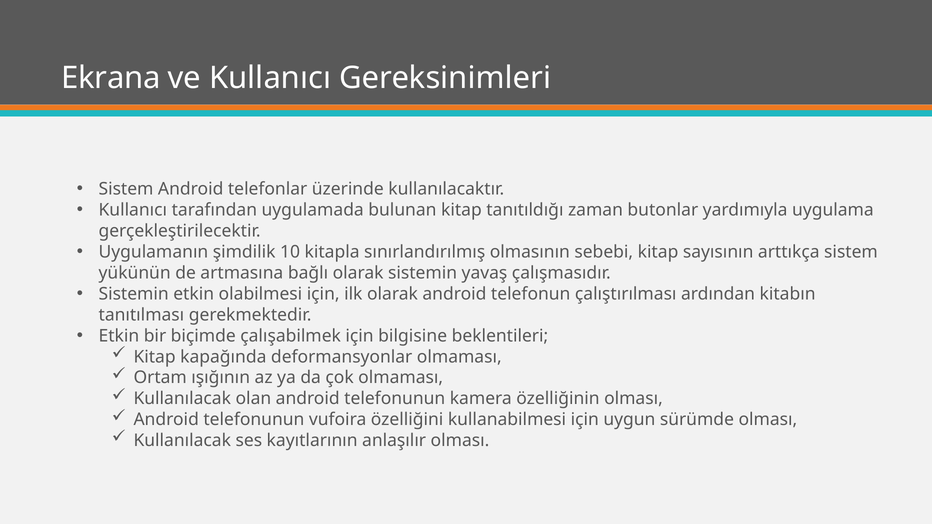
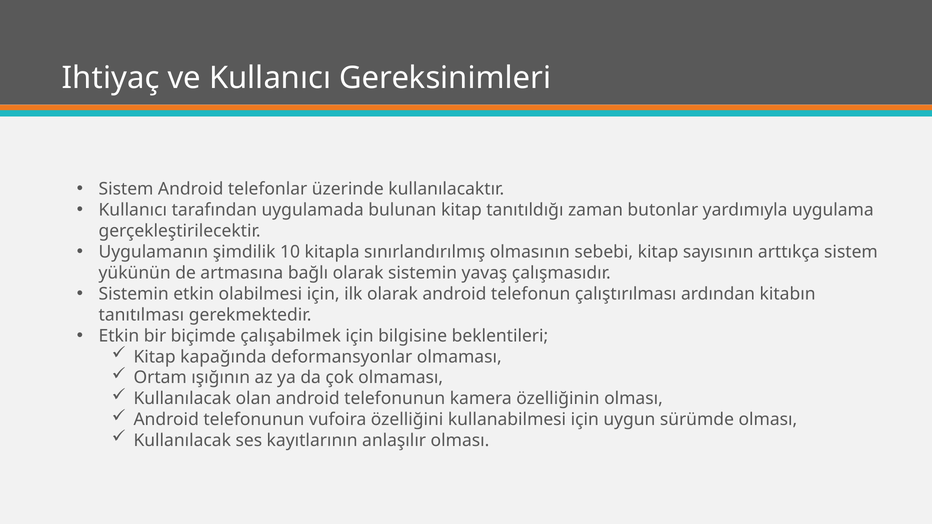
Ekrana: Ekrana -> Ihtiyaç
